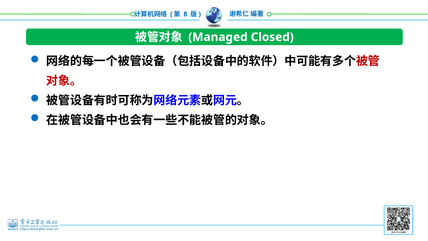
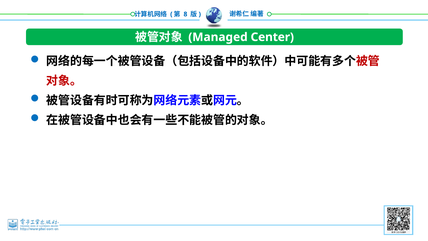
Closed: Closed -> Center
